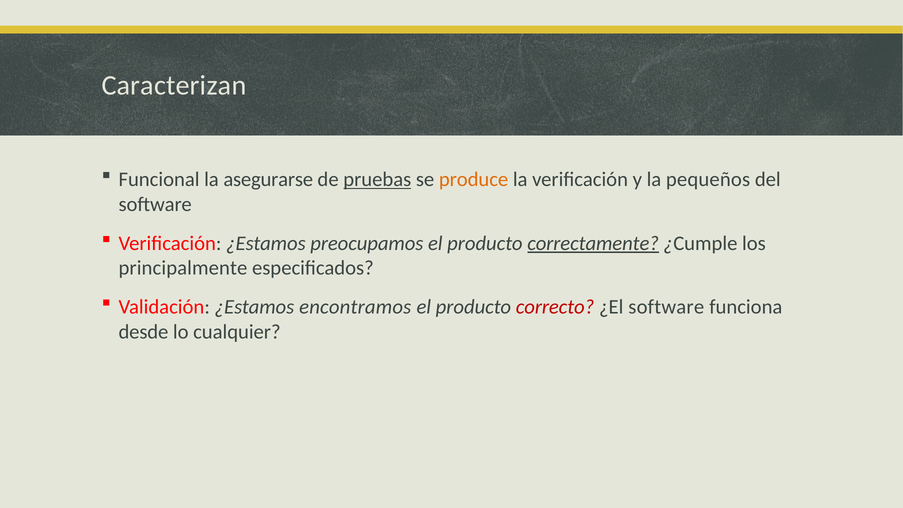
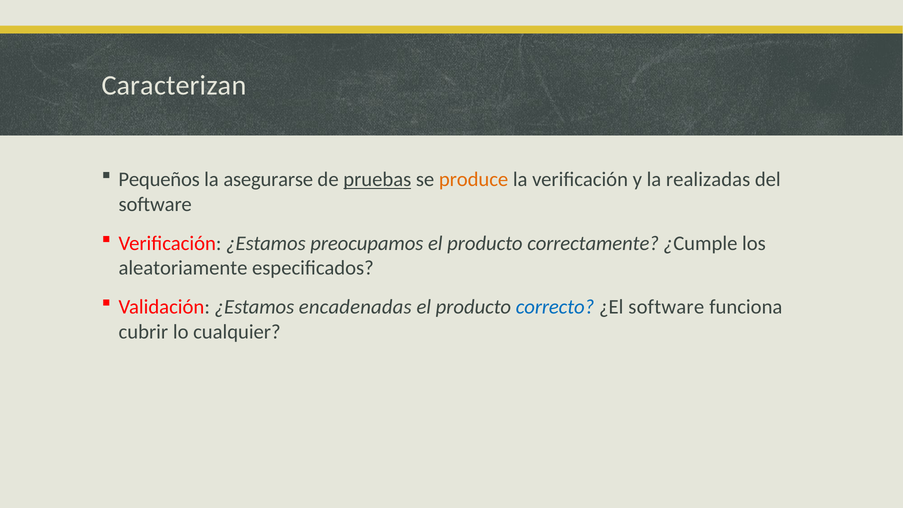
Funcional: Funcional -> Pequeños
pequeños: pequeños -> realizadas
correctamente underline: present -> none
principalmente: principalmente -> aleatoriamente
encontramos: encontramos -> encadenadas
correcto colour: red -> blue
desde: desde -> cubrir
